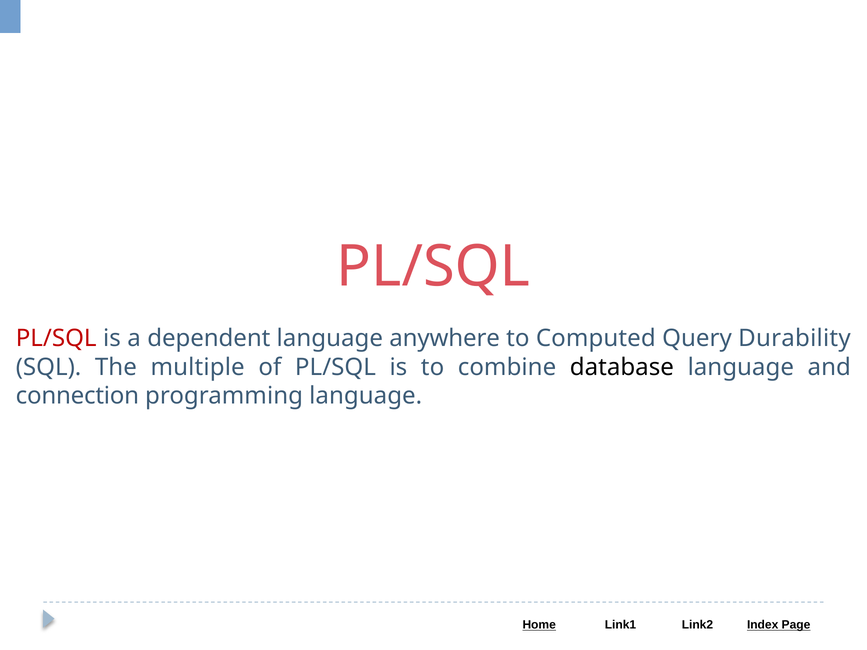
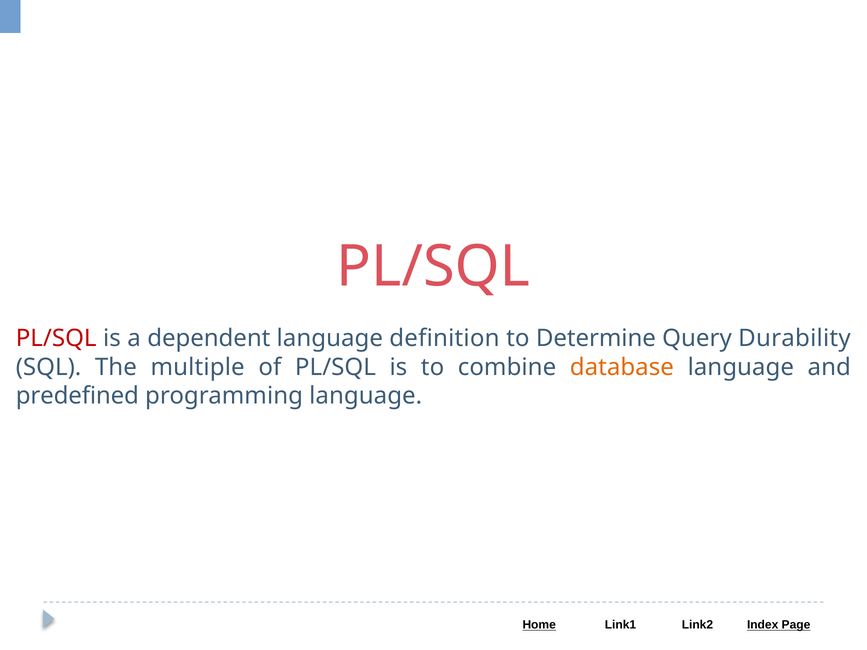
anywhere: anywhere -> definition
Computed: Computed -> Determine
database colour: black -> orange
connection: connection -> predefined
